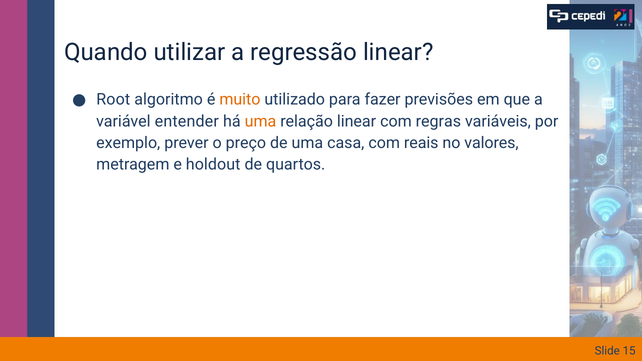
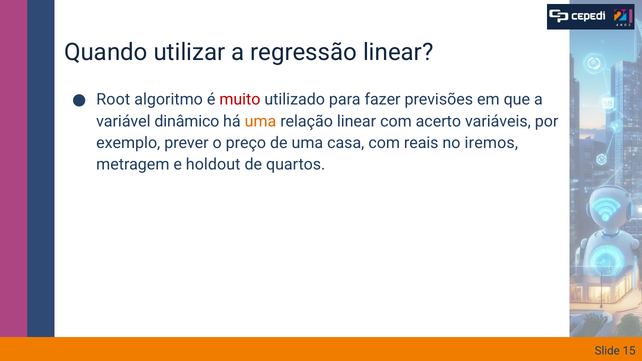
muito colour: orange -> red
entender: entender -> dinâmico
regras: regras -> acerto
valores: valores -> iremos
